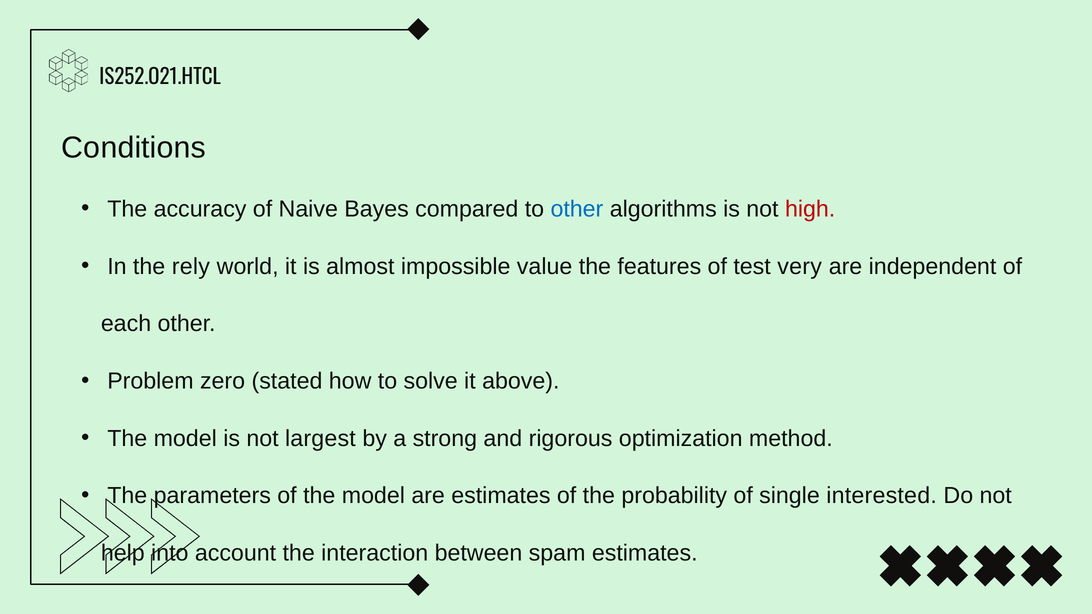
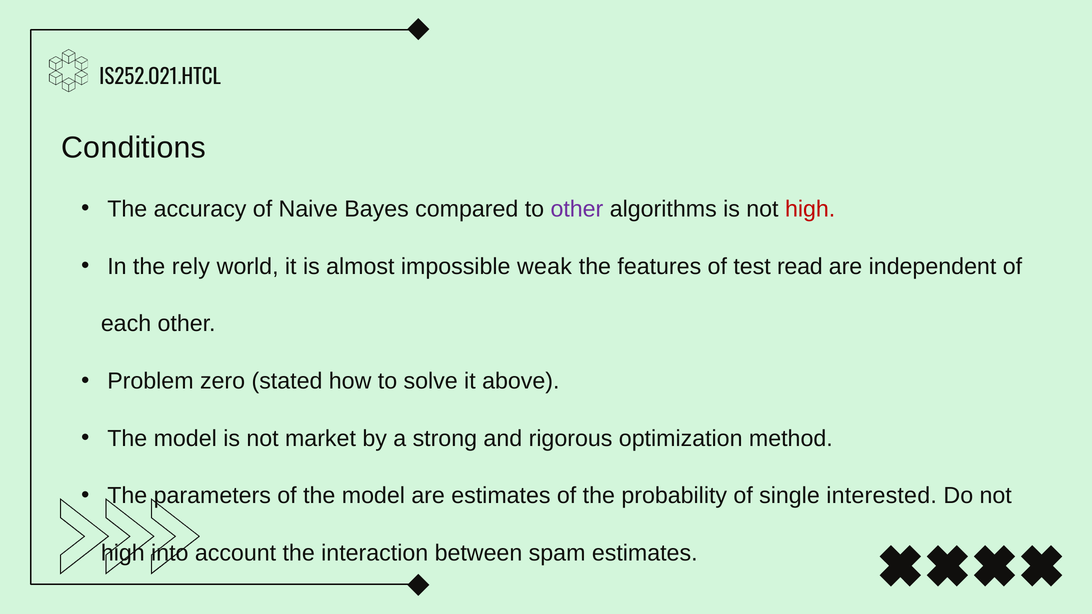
other at (577, 209) colour: blue -> purple
value: value -> weak
very: very -> read
largest: largest -> market
help at (123, 553): help -> high
